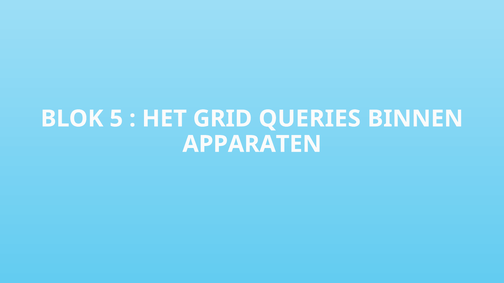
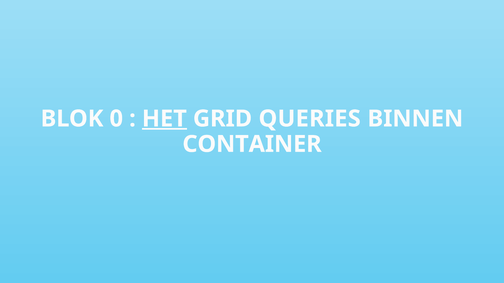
5: 5 -> 0
HET underline: none -> present
APPARATEN: APPARATEN -> CONTAINER
